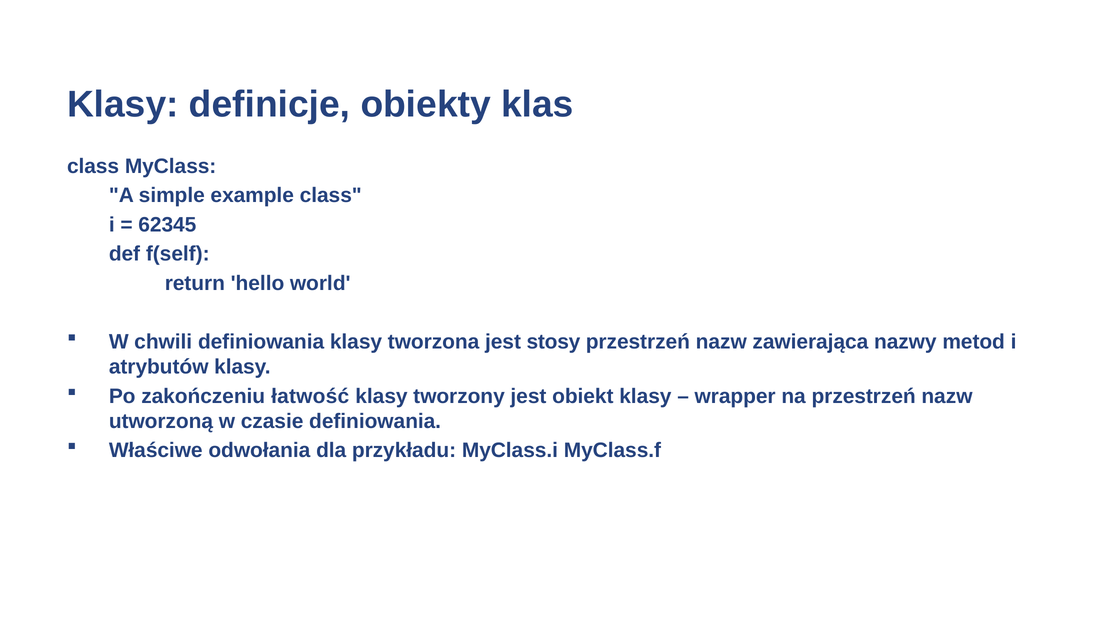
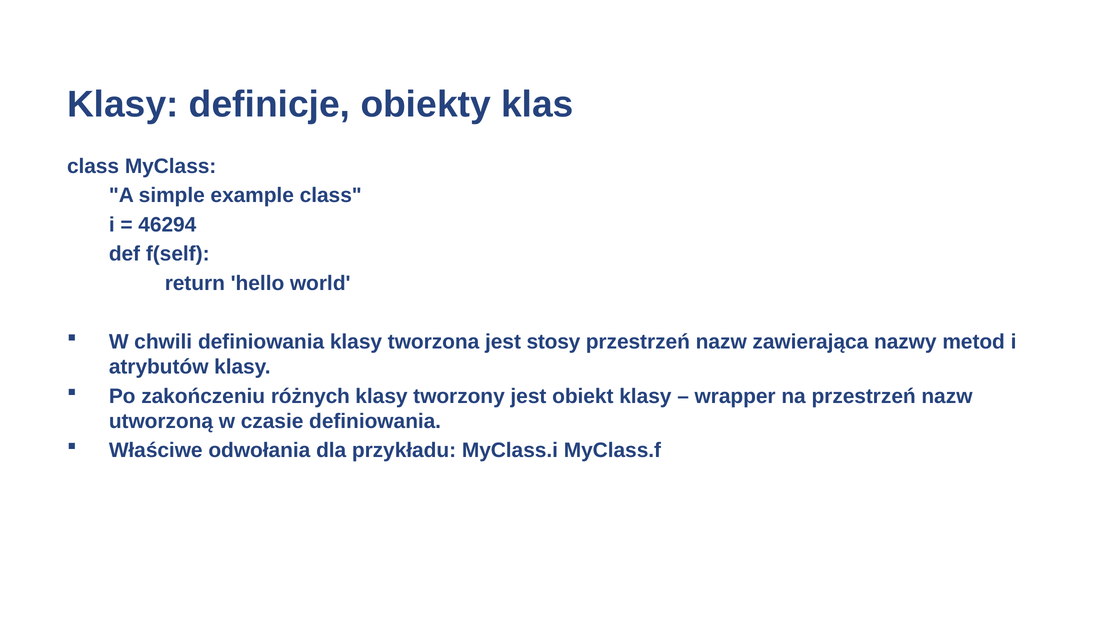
62345: 62345 -> 46294
łatwość: łatwość -> różnych
